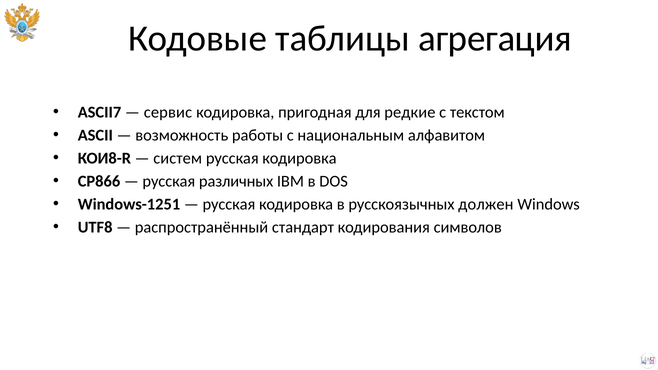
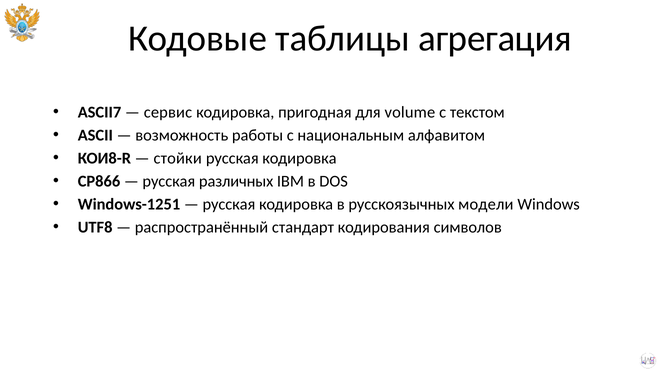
редкие: редкие -> volume
систем: систем -> стойки
должен: должен -> модели
